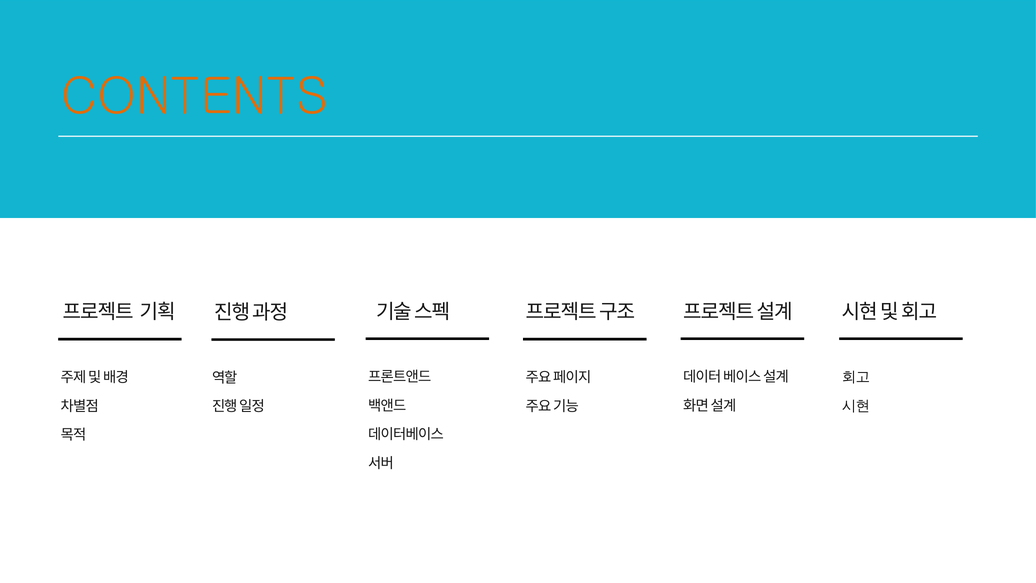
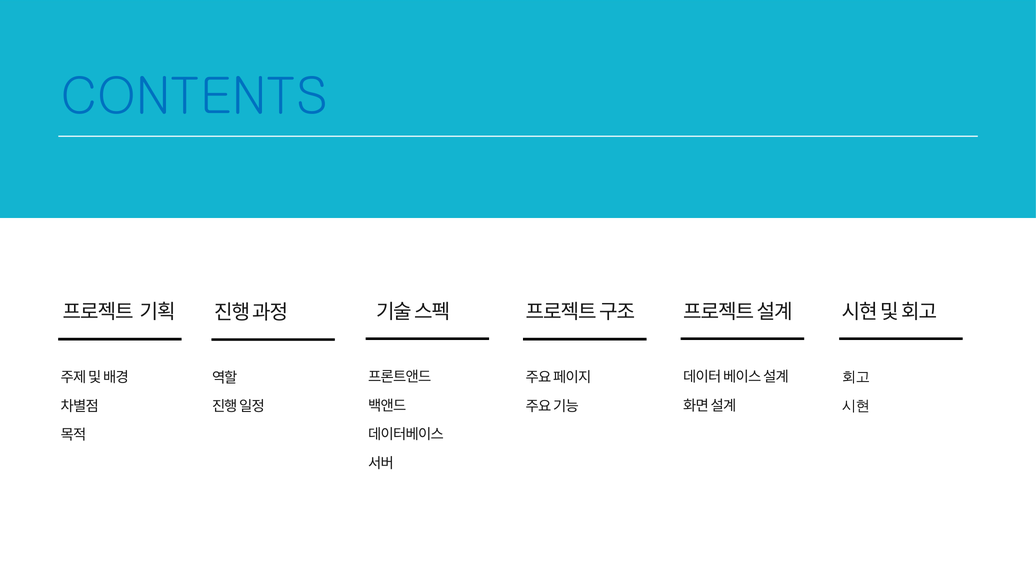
CONTENTS colour: orange -> blue
